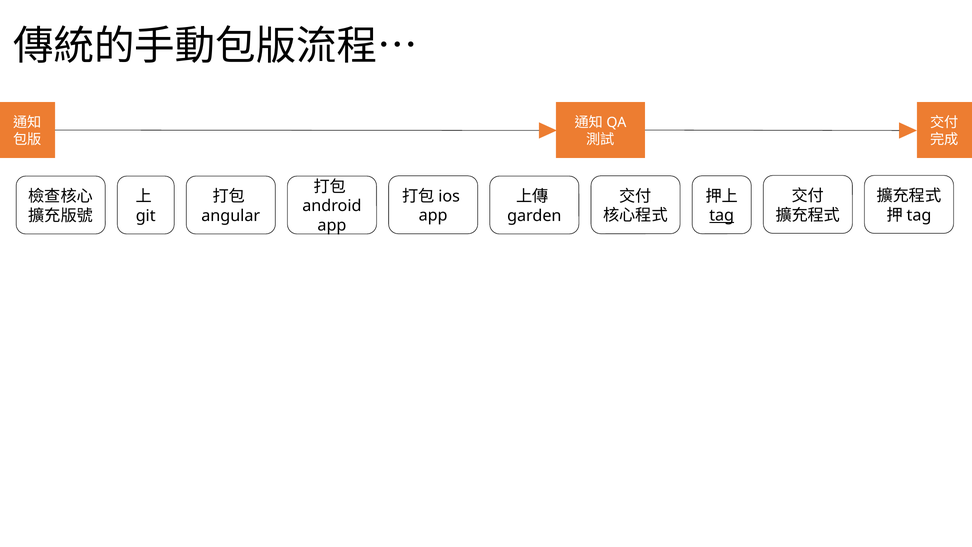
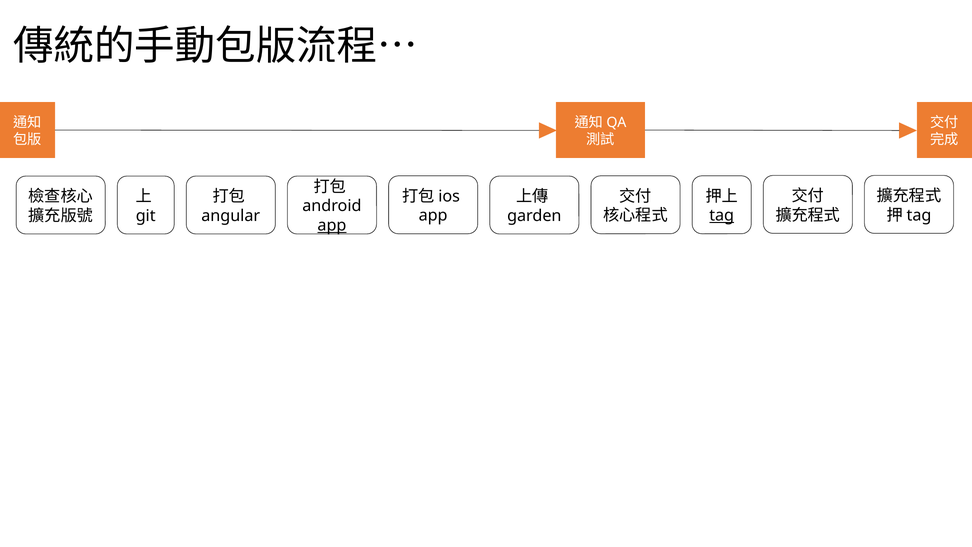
app at (332, 225) underline: none -> present
